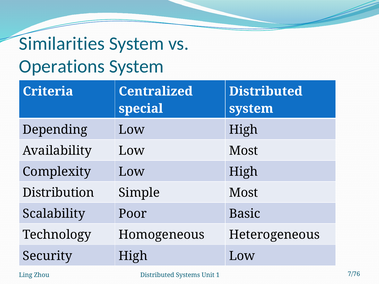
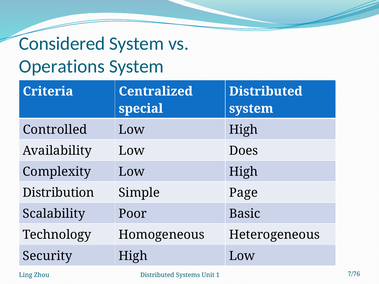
Similarities: Similarities -> Considered
Depending: Depending -> Controlled
Low Most: Most -> Does
Simple Most: Most -> Page
